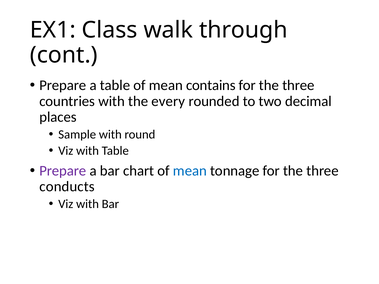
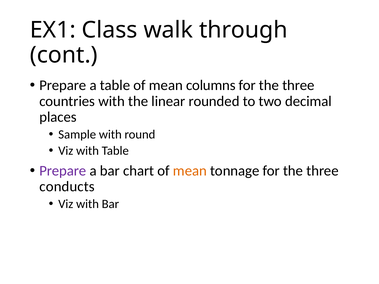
contains: contains -> columns
every: every -> linear
mean at (190, 171) colour: blue -> orange
